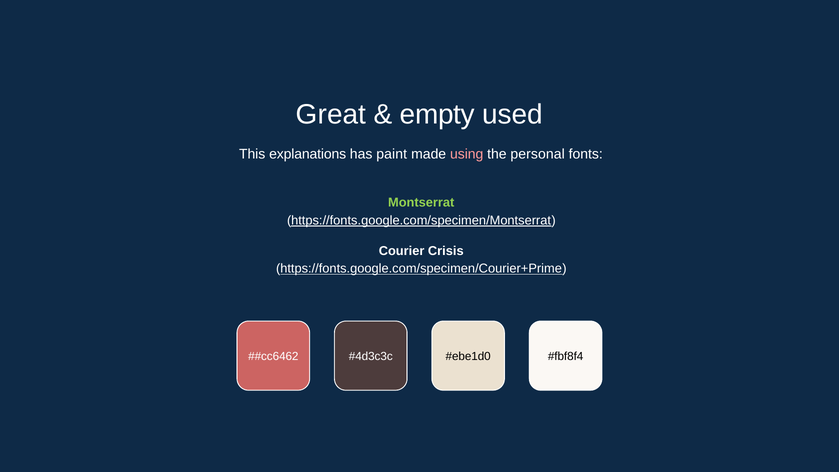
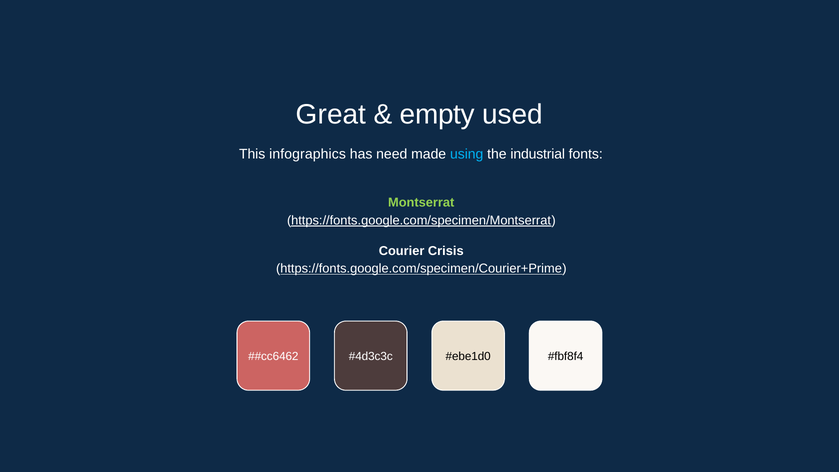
explanations: explanations -> infographics
paint: paint -> need
using colour: pink -> light blue
personal: personal -> industrial
